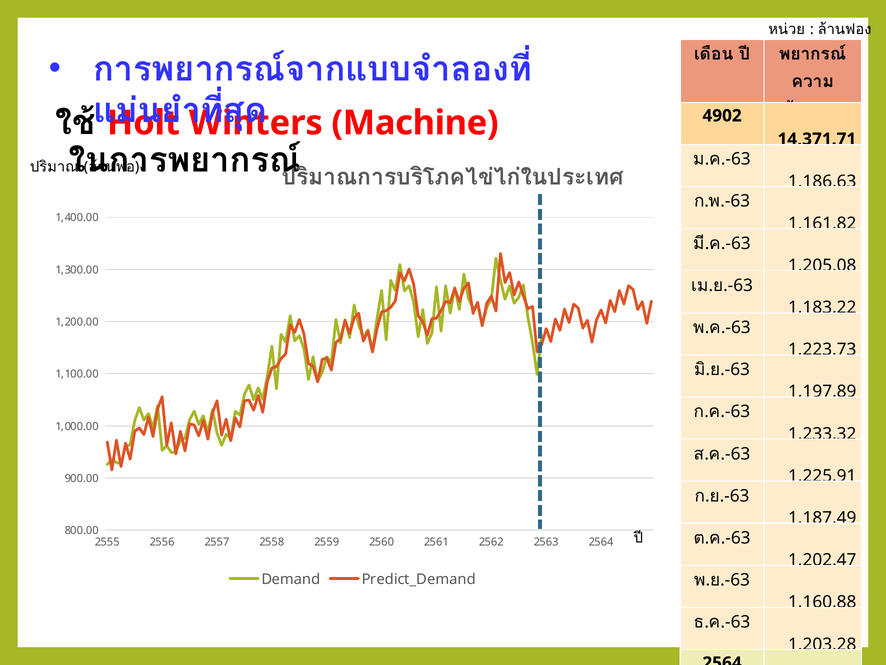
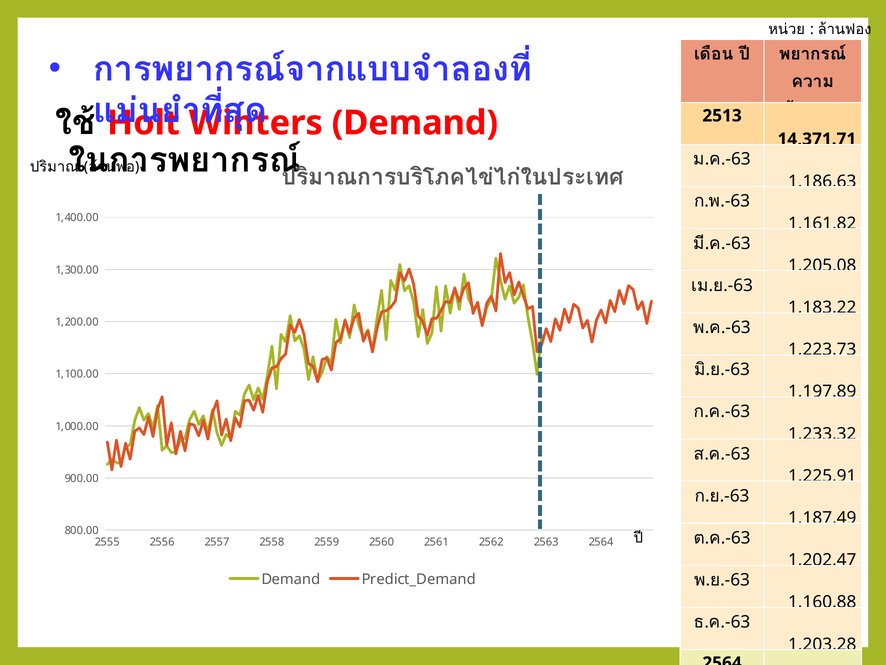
4902: 4902 -> 2513
Machine at (415, 123): Machine -> Demand
